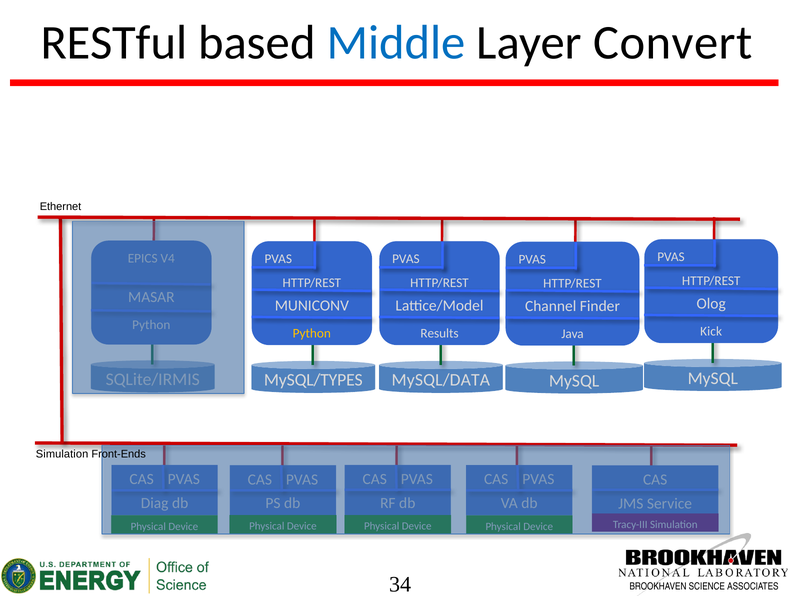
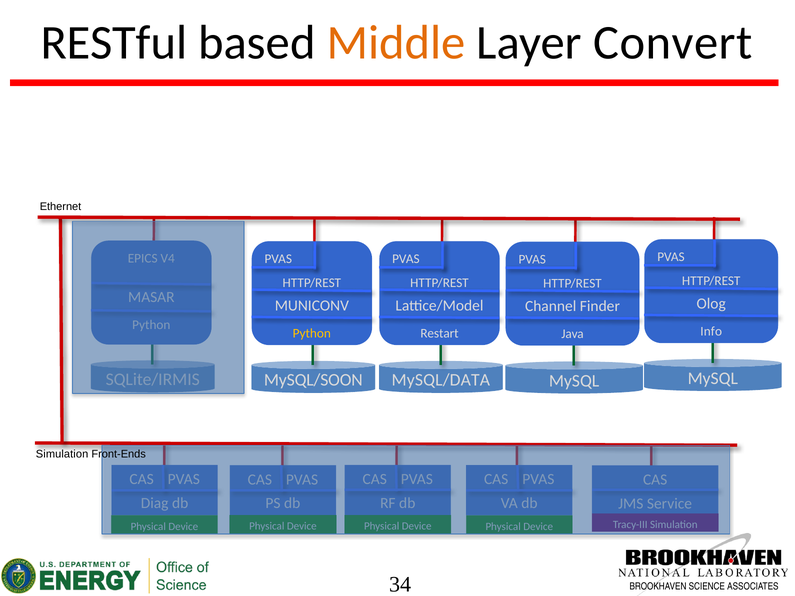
Middle colour: blue -> orange
Kick: Kick -> Info
Results: Results -> Restart
MySQL/TYPES: MySQL/TYPES -> MySQL/SOON
